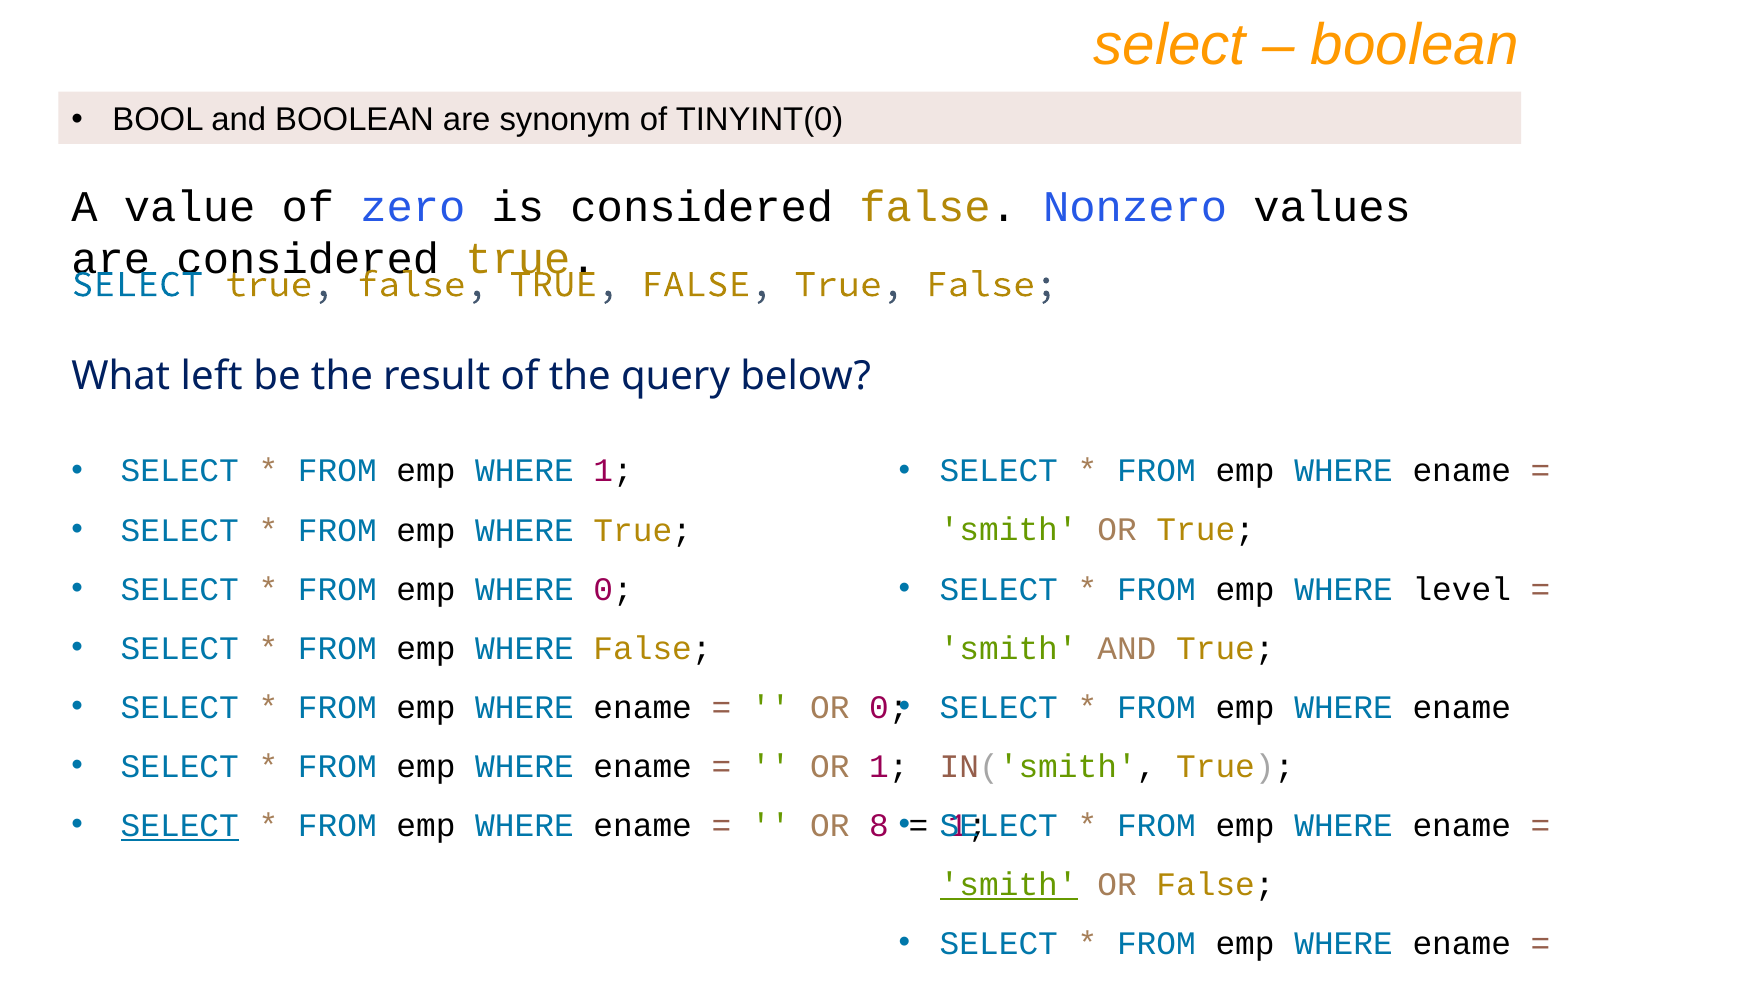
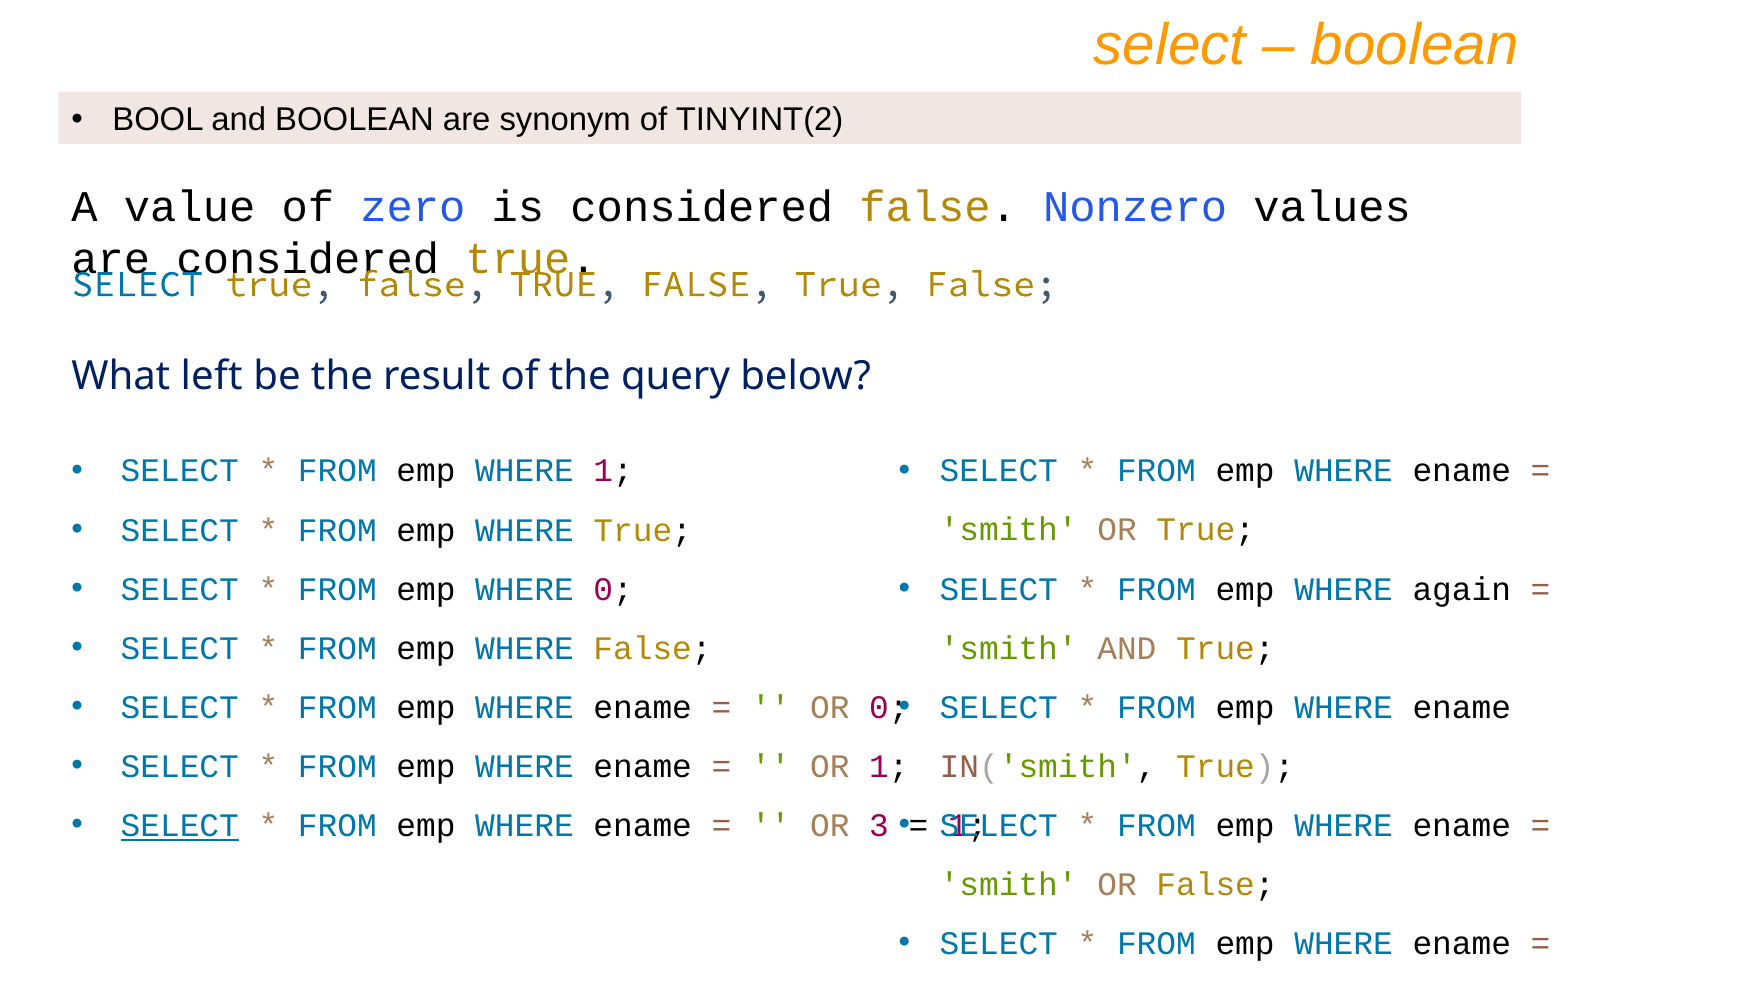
TINYINT(0: TINYINT(0 -> TINYINT(2
level: level -> again
8: 8 -> 3
smith at (1009, 885) underline: present -> none
